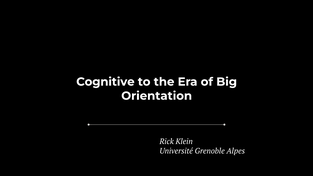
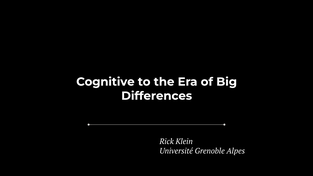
Orientation: Orientation -> Differences
